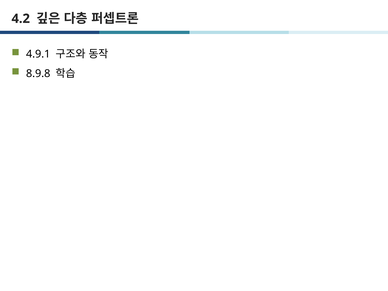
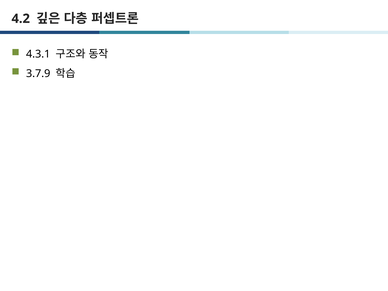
4.9.1: 4.9.1 -> 4.3.1
8.9.8: 8.9.8 -> 3.7.9
